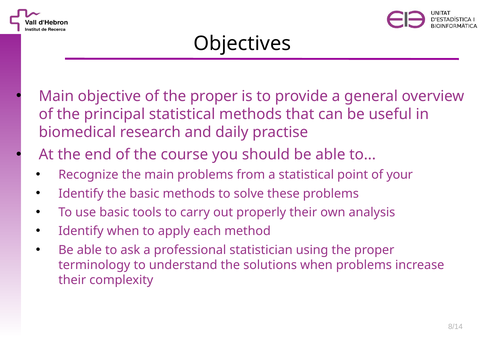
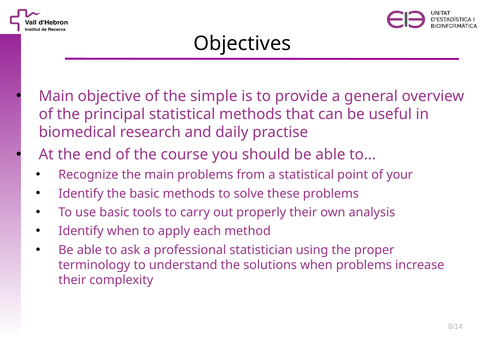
of the proper: proper -> simple
